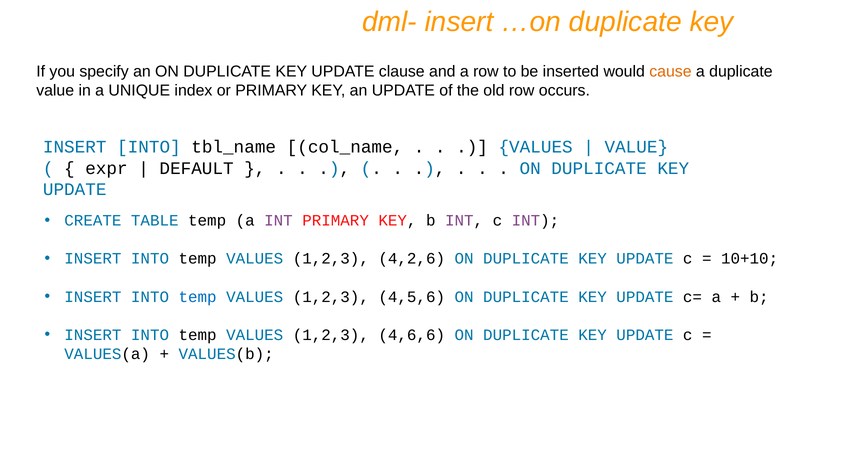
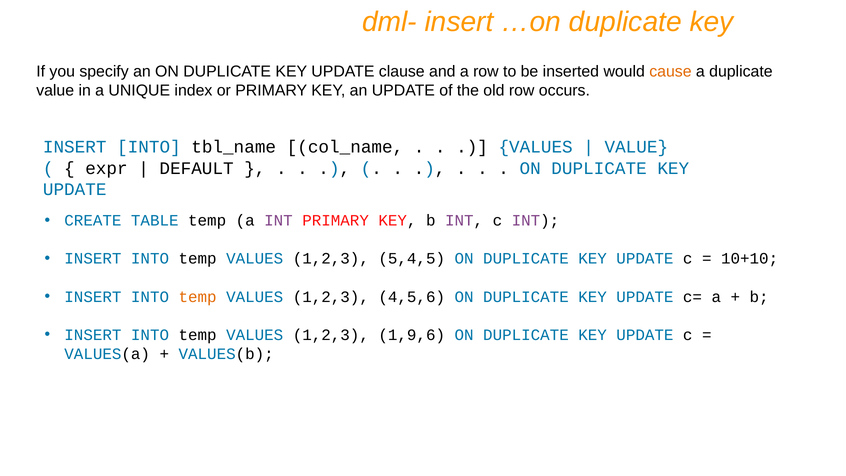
4,2,6: 4,2,6 -> 5,4,5
temp at (198, 297) colour: blue -> orange
4,6,6: 4,6,6 -> 1,9,6
